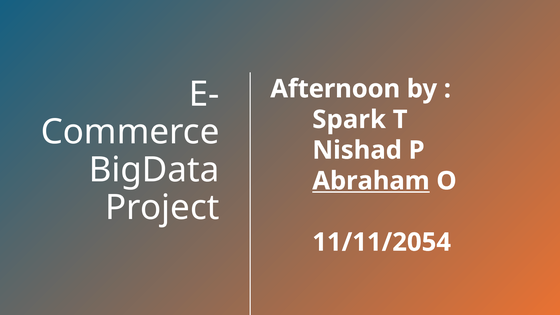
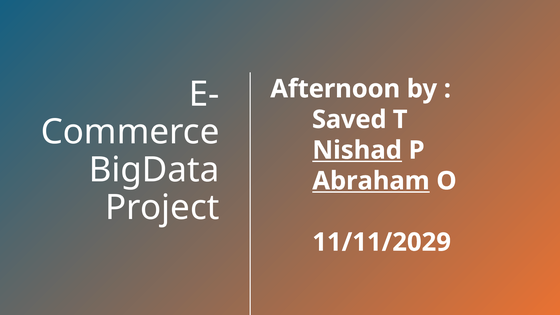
Spark: Spark -> Saved
Nishad underline: none -> present
11/11/2054: 11/11/2054 -> 11/11/2029
